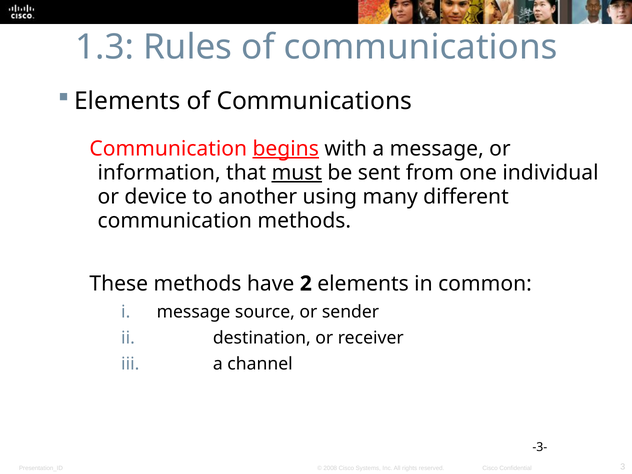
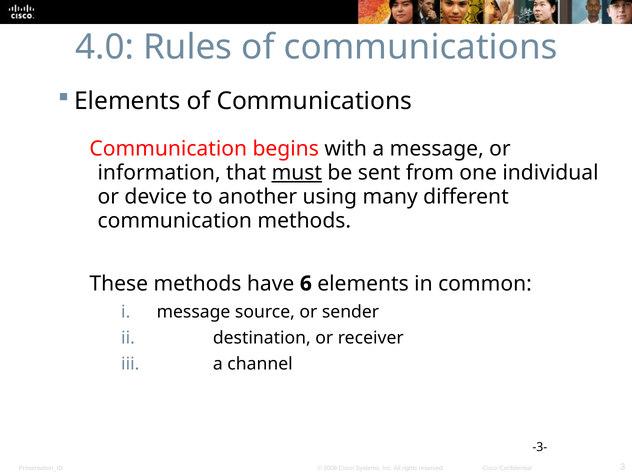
1.3: 1.3 -> 4.0
begins underline: present -> none
2: 2 -> 6
